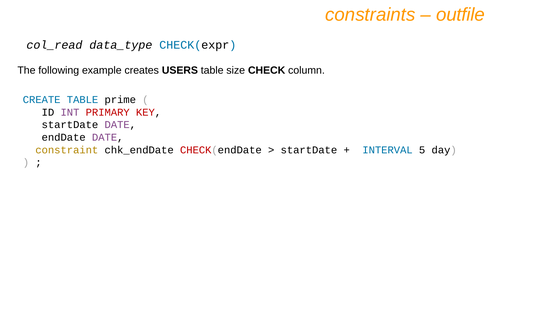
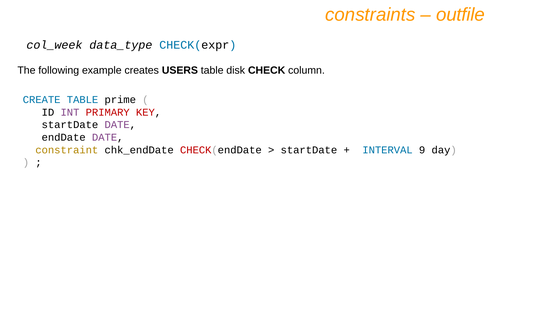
col_read: col_read -> col_week
size: size -> disk
5: 5 -> 9
